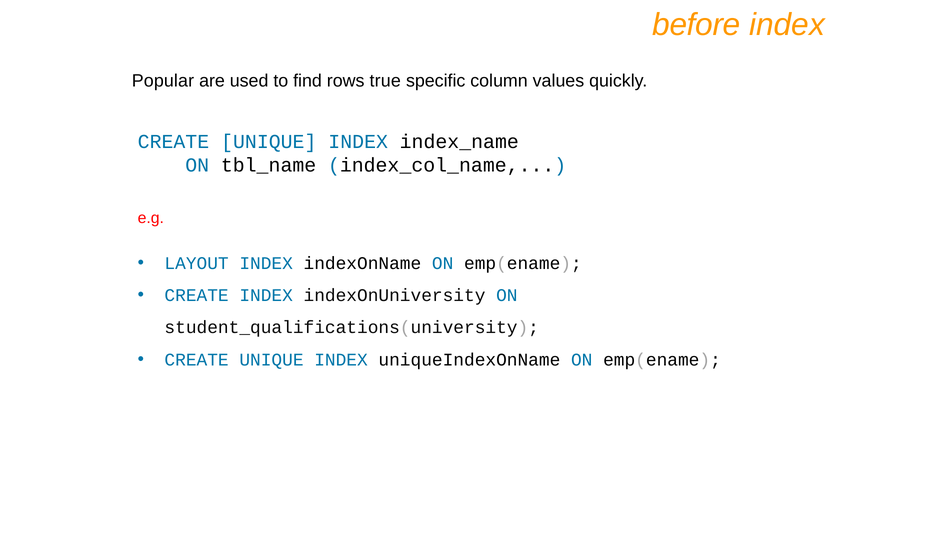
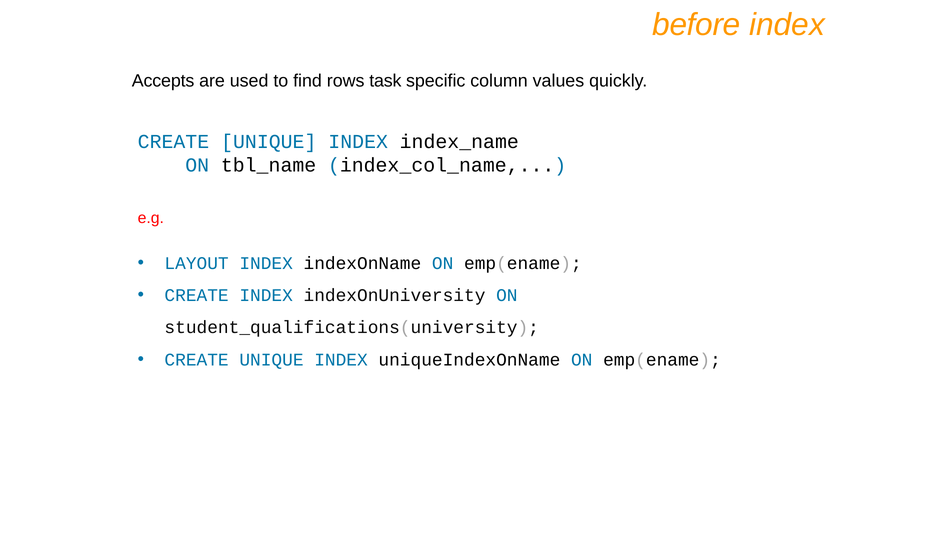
Popular: Popular -> Accepts
true: true -> task
